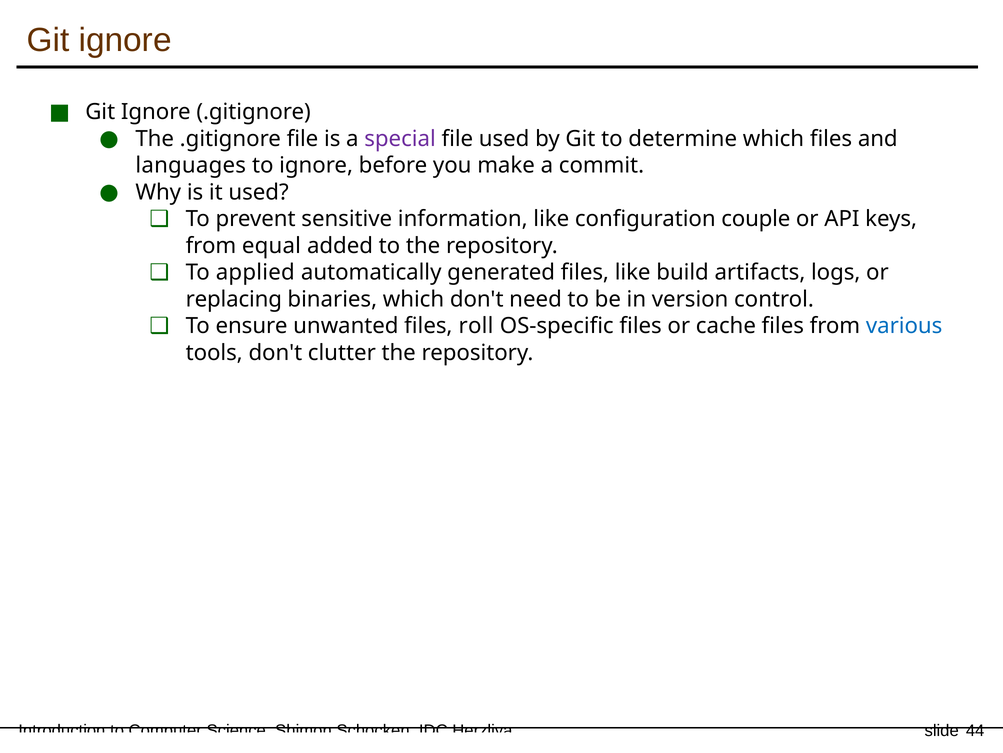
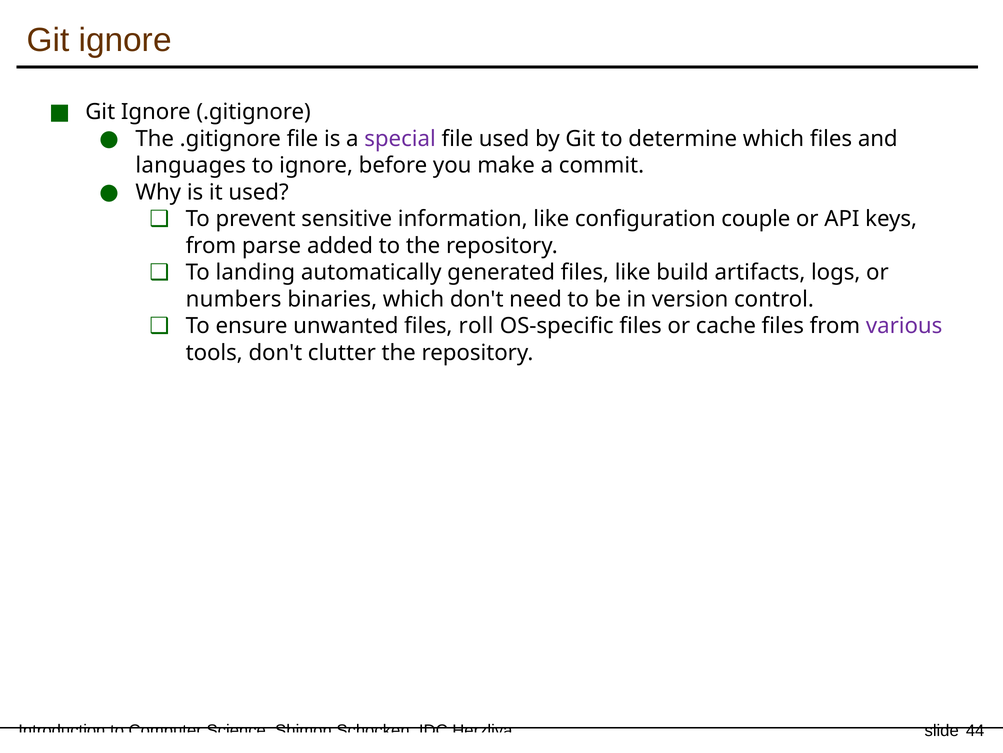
equal: equal -> parse
applied: applied -> landing
replacing: replacing -> numbers
various colour: blue -> purple
